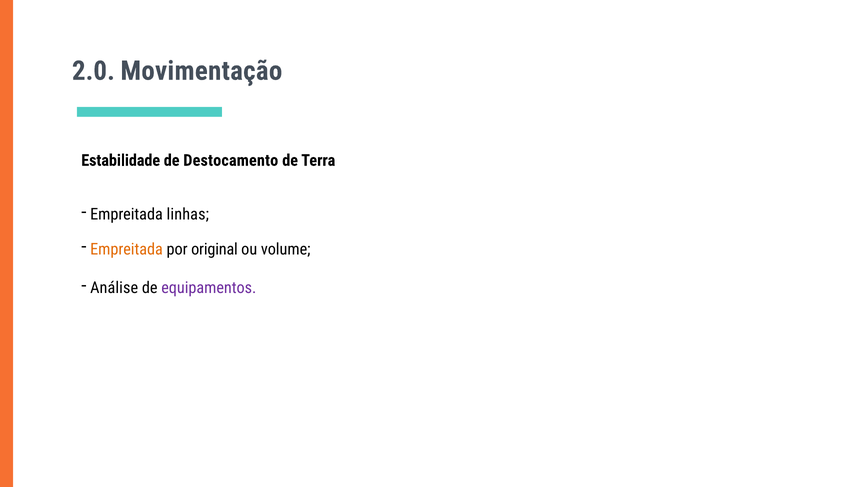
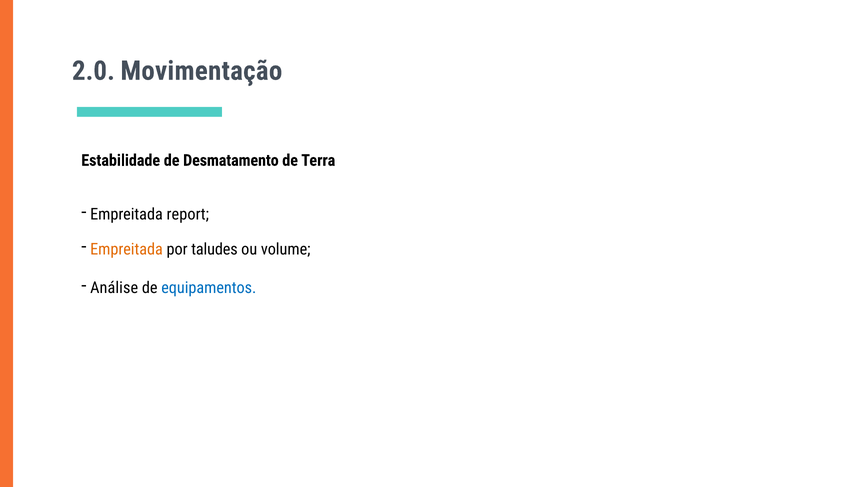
Destocamento: Destocamento -> Desmatamento
linhas: linhas -> report
original: original -> taludes
equipamentos colour: purple -> blue
